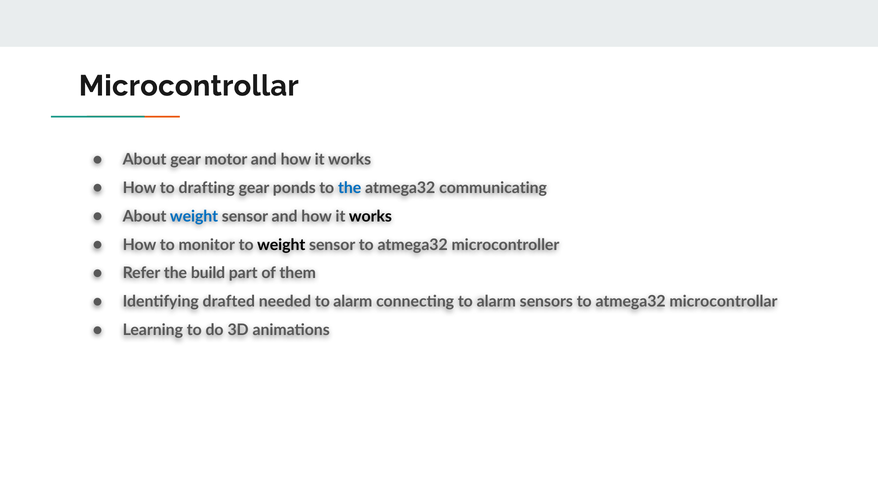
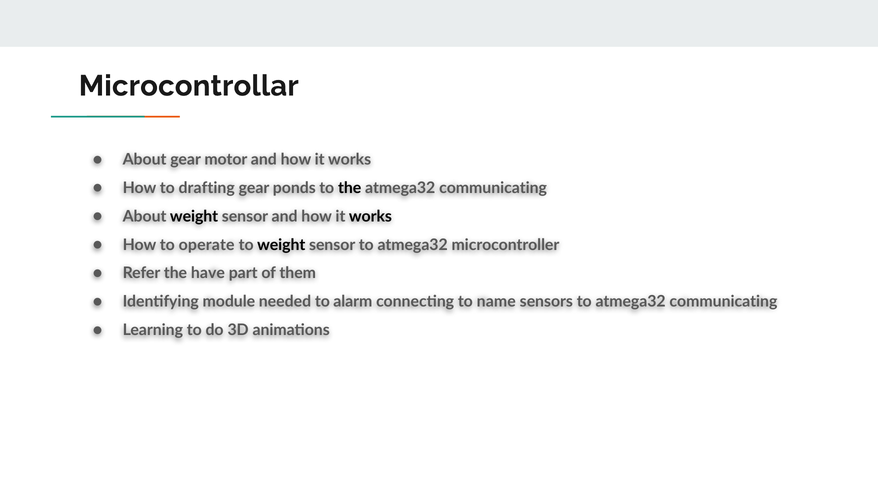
the at (350, 188) colour: blue -> black
weight at (194, 216) colour: blue -> black
monitor: monitor -> operate
build: build -> have
drafted: drafted -> module
connecting to alarm: alarm -> name
to atmega32 microcontrollar: microcontrollar -> communicating
